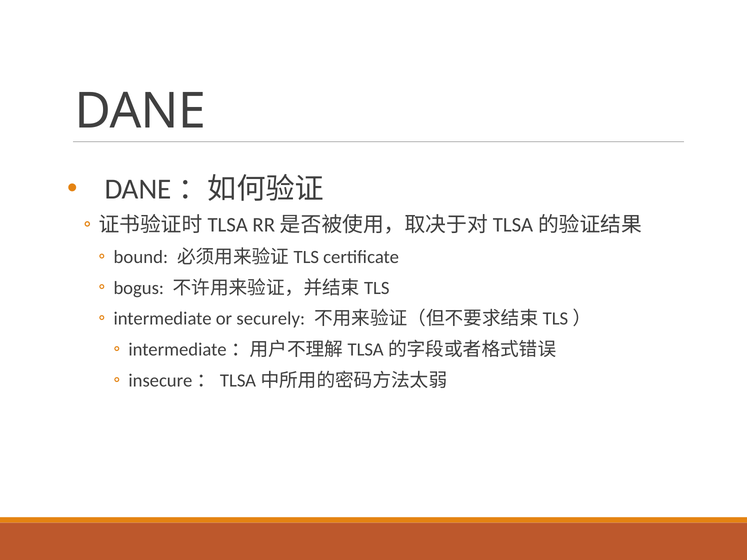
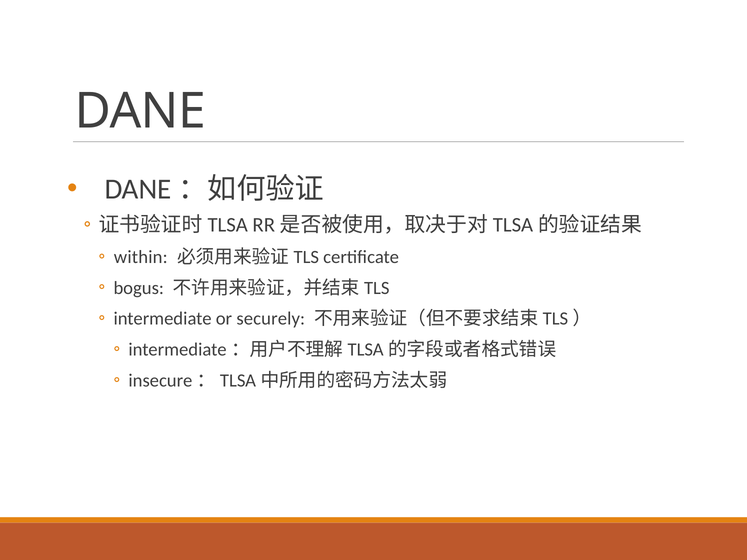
bound: bound -> within
